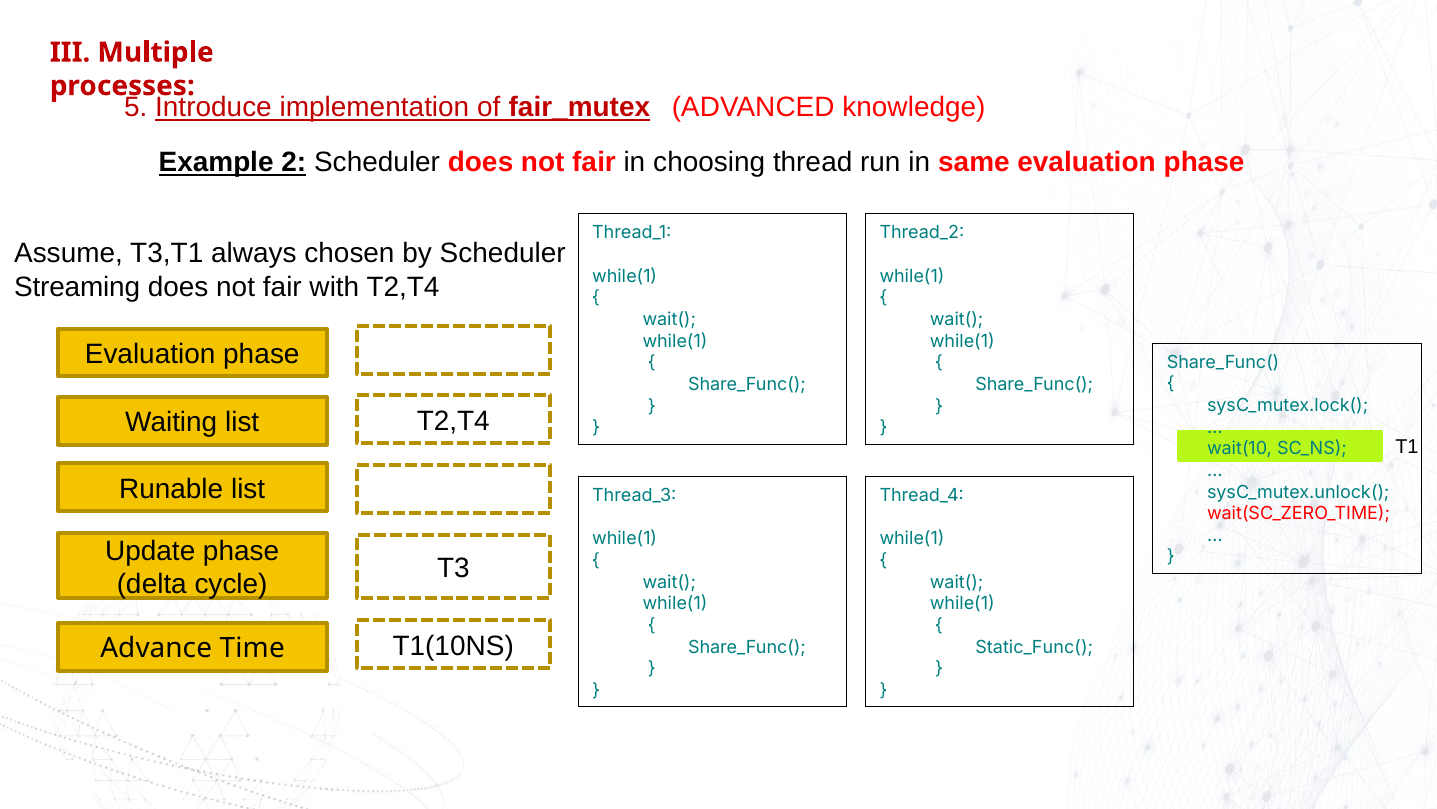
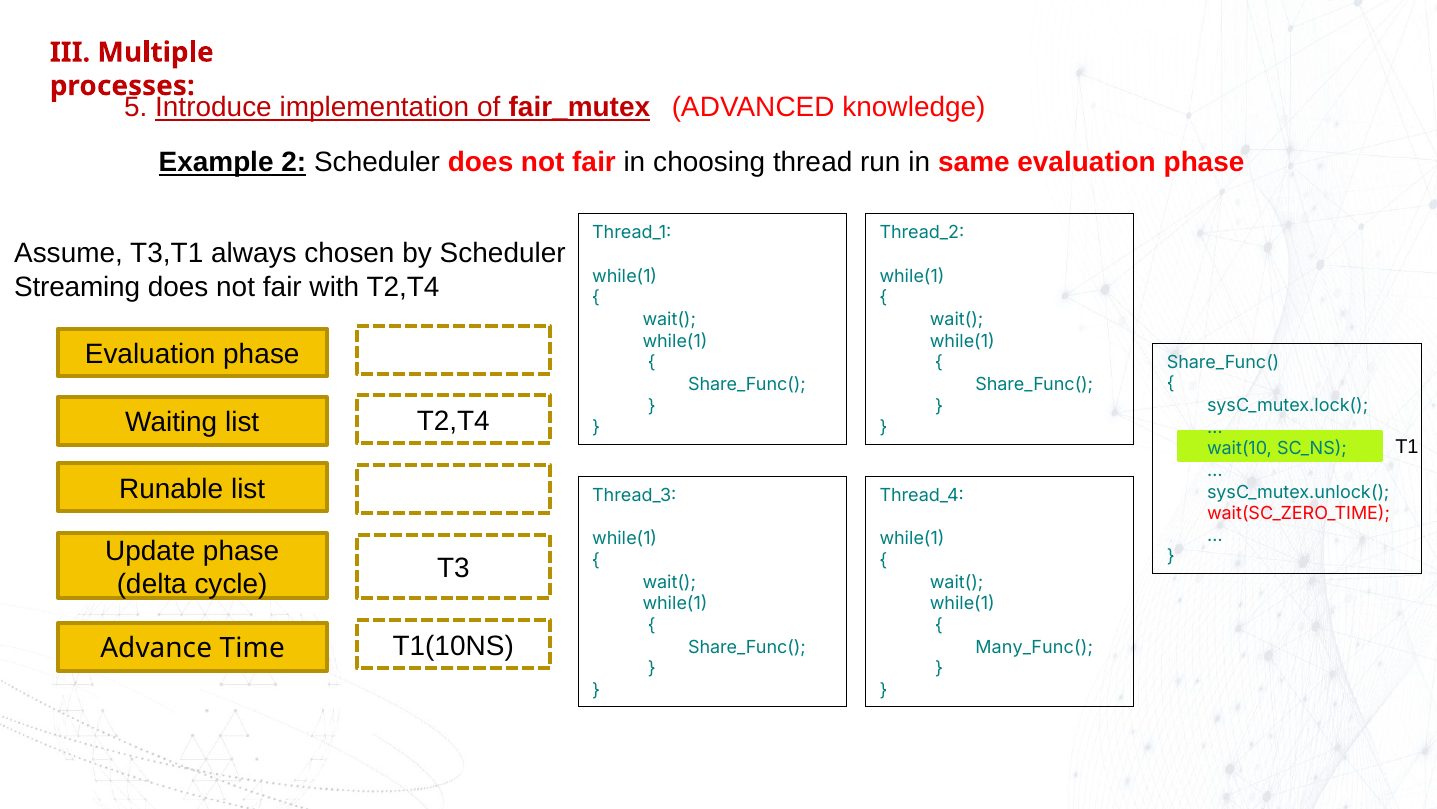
Static_Func(: Static_Func( -> Many_Func(
